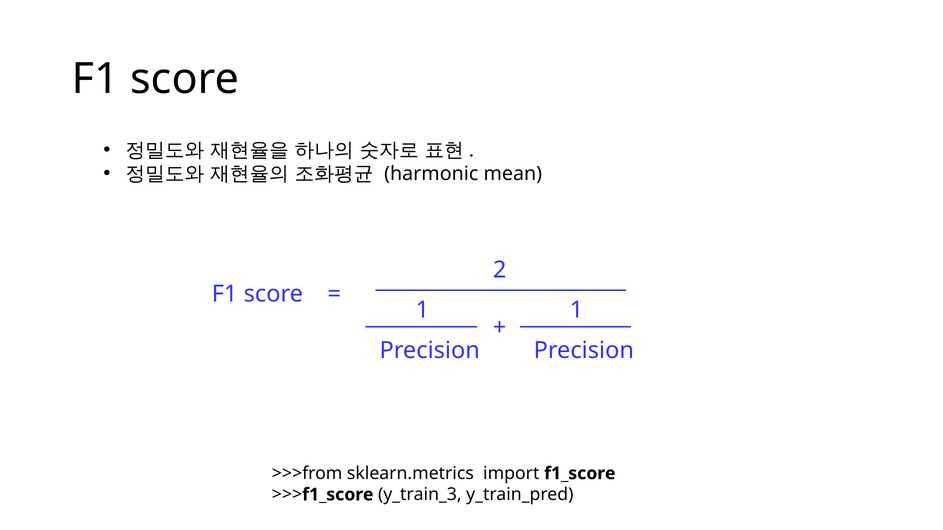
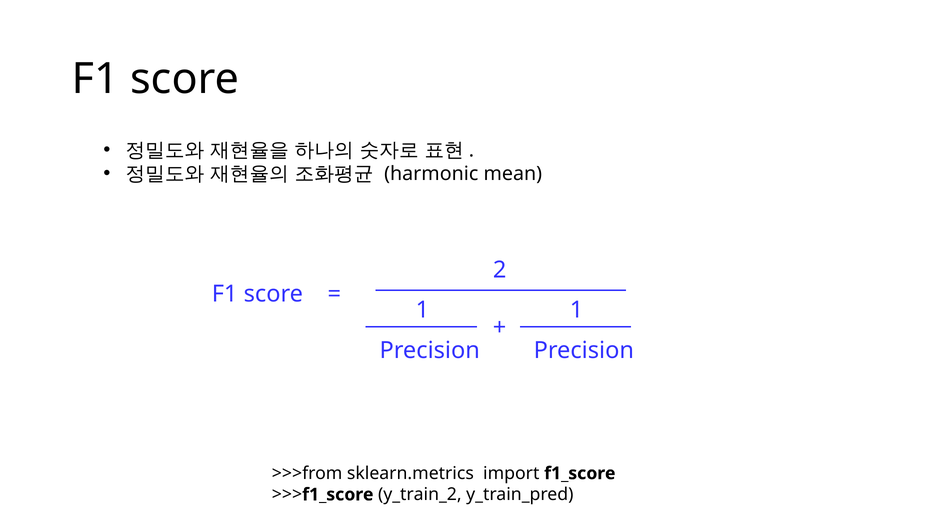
y_train_3: y_train_3 -> y_train_2
